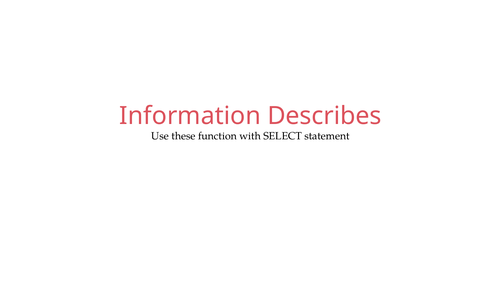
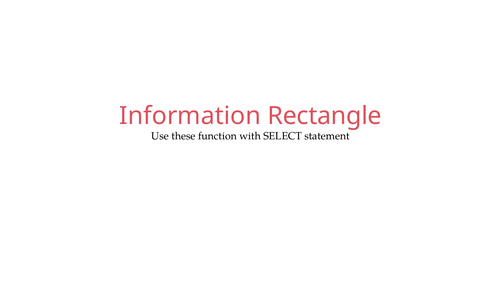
Describes: Describes -> Rectangle
